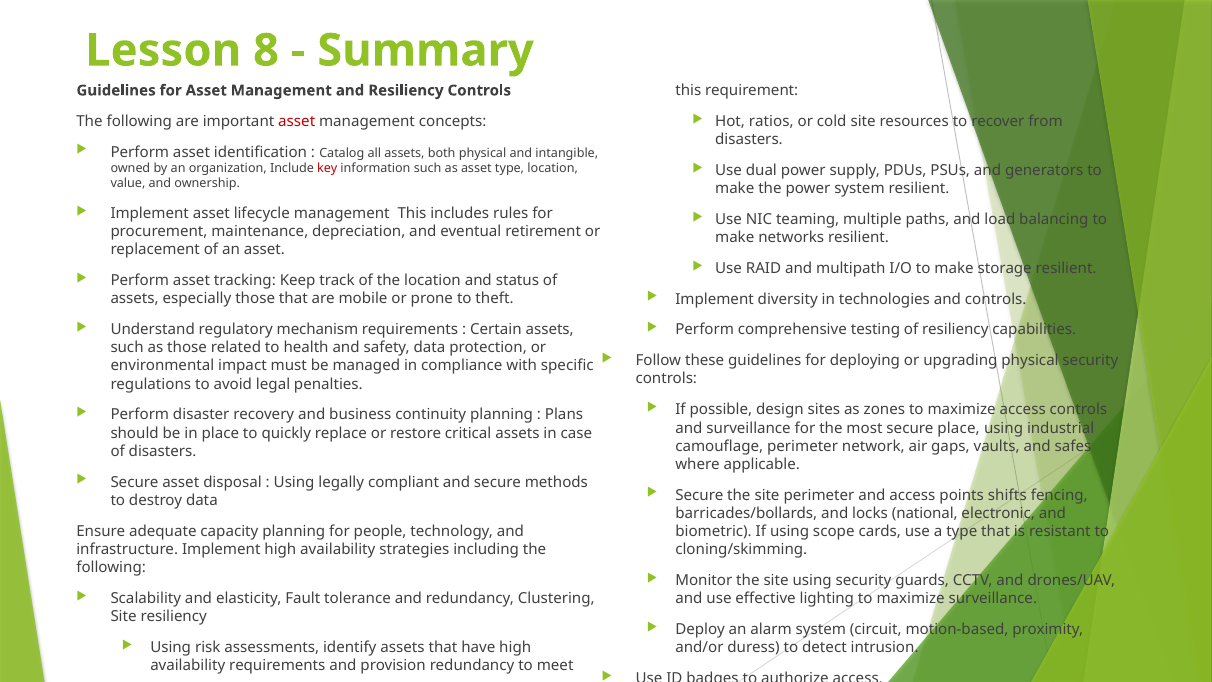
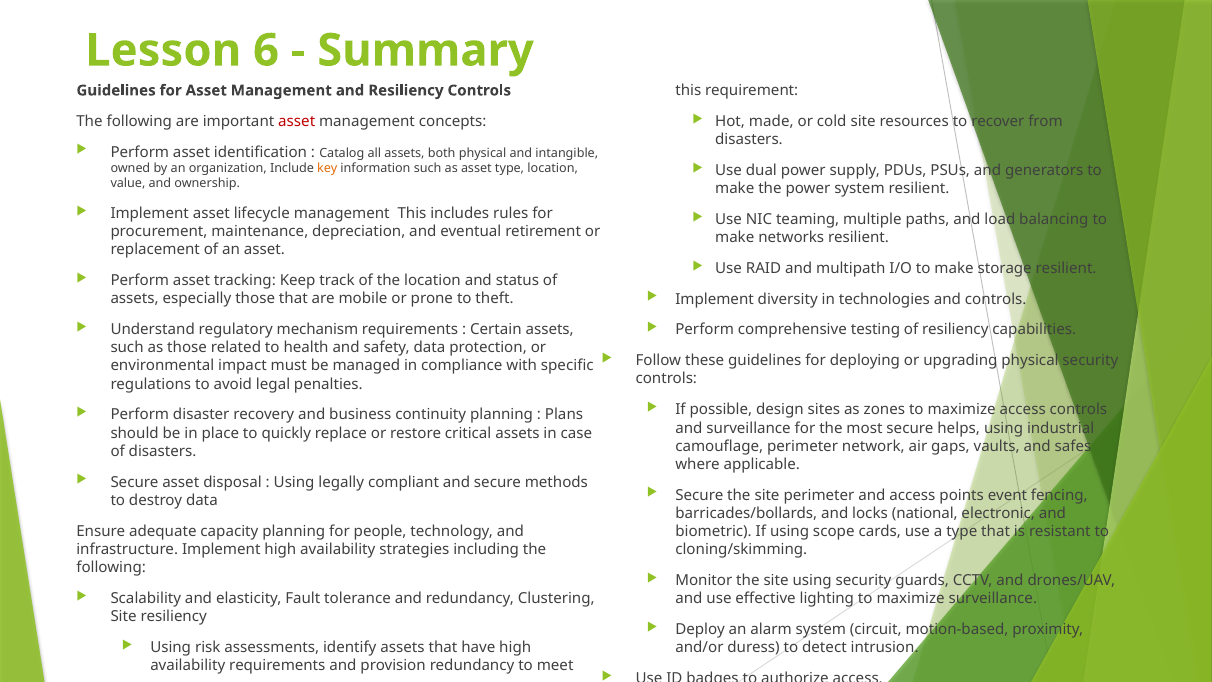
8: 8 -> 6
ratios: ratios -> made
key colour: red -> orange
secure place: place -> helps
shifts: shifts -> event
